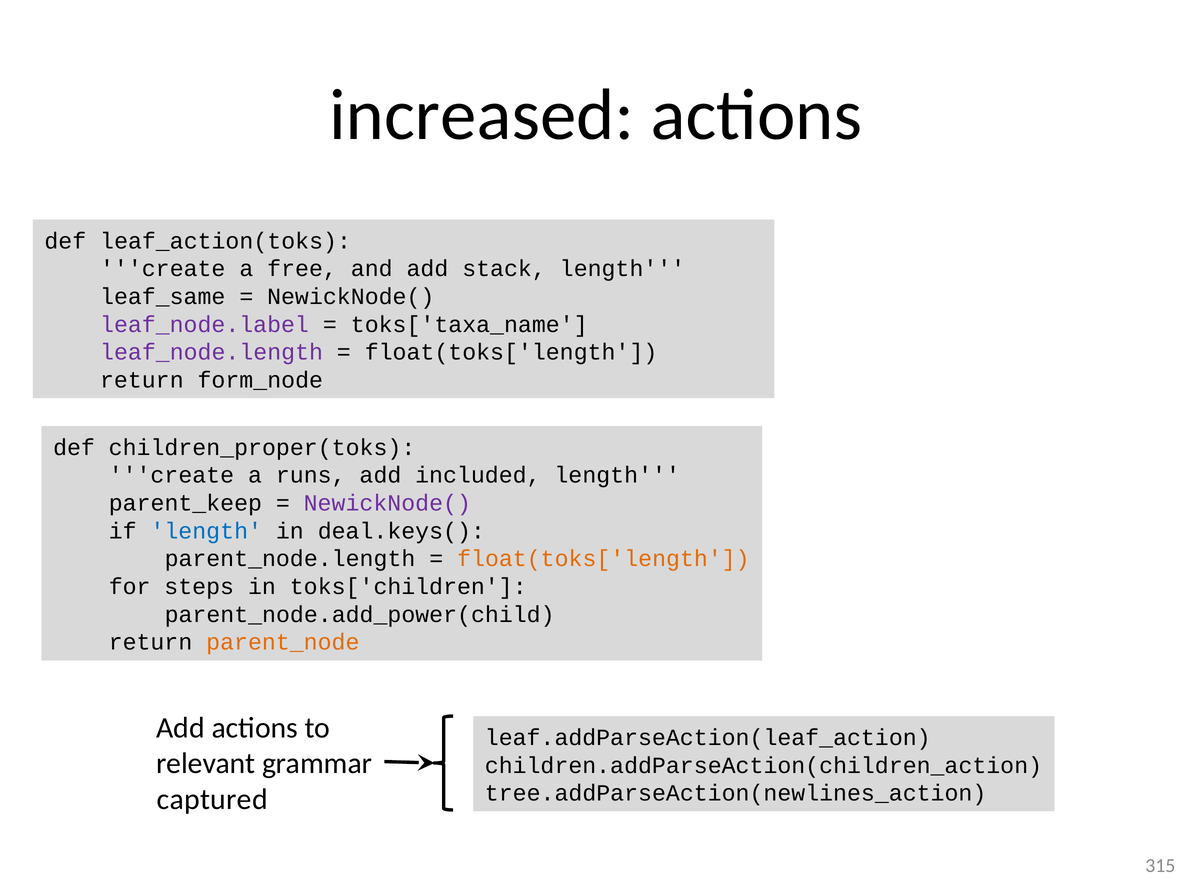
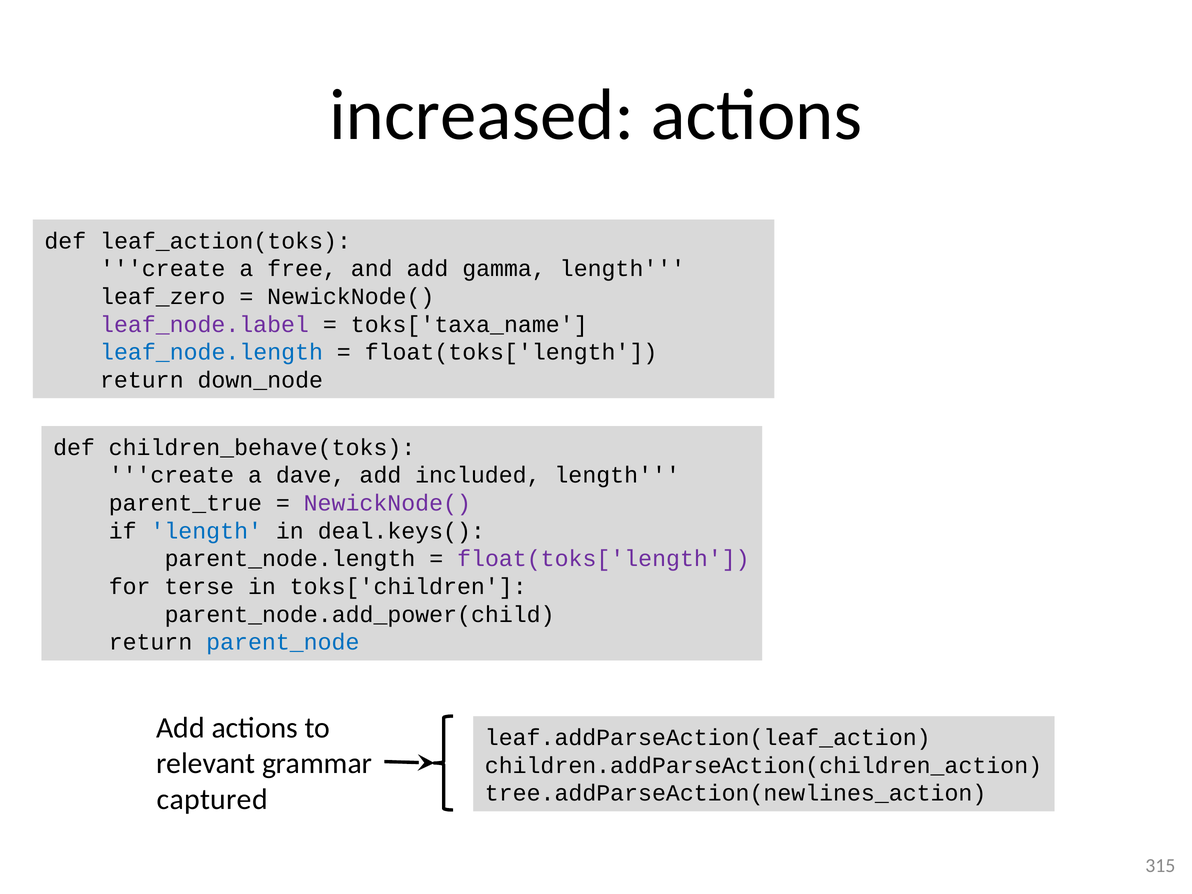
stack: stack -> gamma
leaf_same: leaf_same -> leaf_zero
leaf_node.length colour: purple -> blue
form_node: form_node -> down_node
children_proper(toks: children_proper(toks -> children_behave(toks
runs: runs -> dave
parent_keep: parent_keep -> parent_true
float(toks['length at (603, 559) colour: orange -> purple
steps: steps -> terse
parent_node colour: orange -> blue
